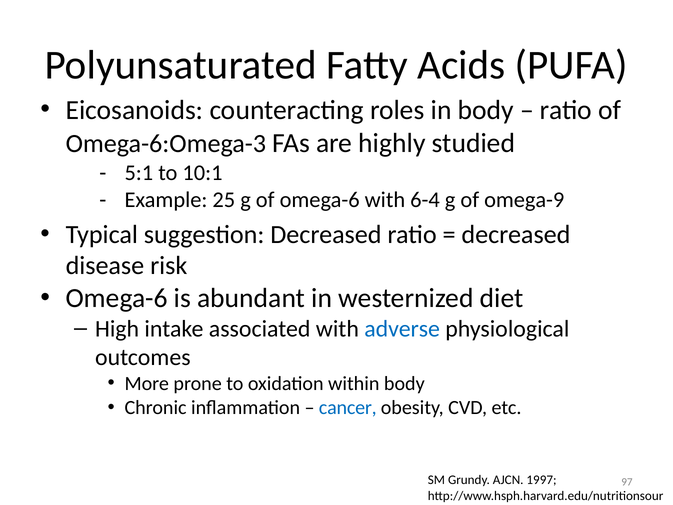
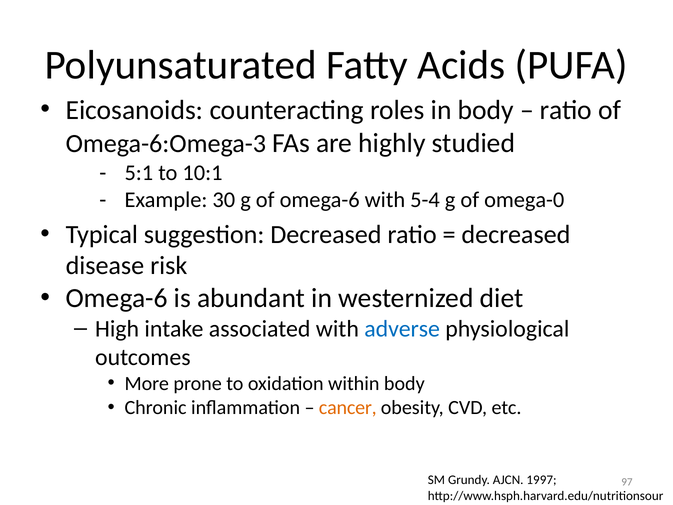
25: 25 -> 30
6-4: 6-4 -> 5-4
omega-9: omega-9 -> omega-0
cancer colour: blue -> orange
